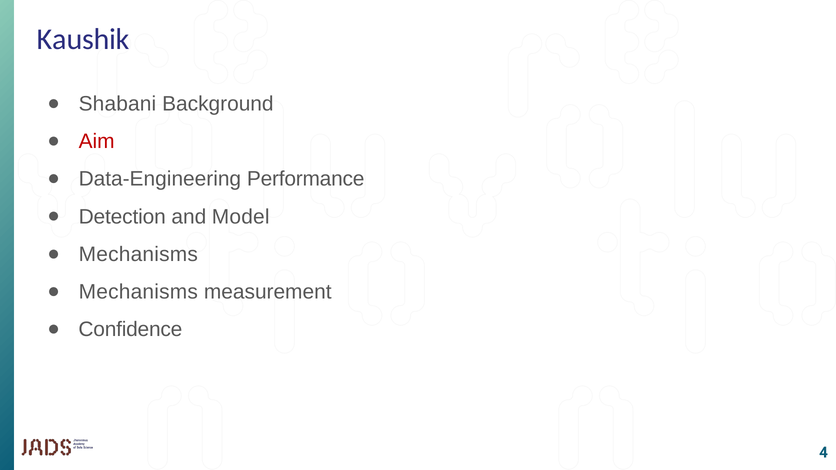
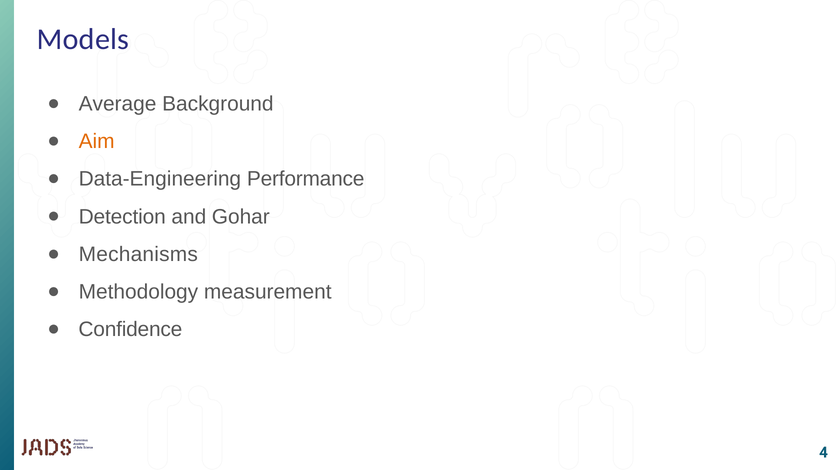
Kaushik: Kaushik -> Models
Shabani: Shabani -> Average
Aim colour: red -> orange
Model: Model -> Gohar
Mechanisms at (138, 292): Mechanisms -> Methodology
